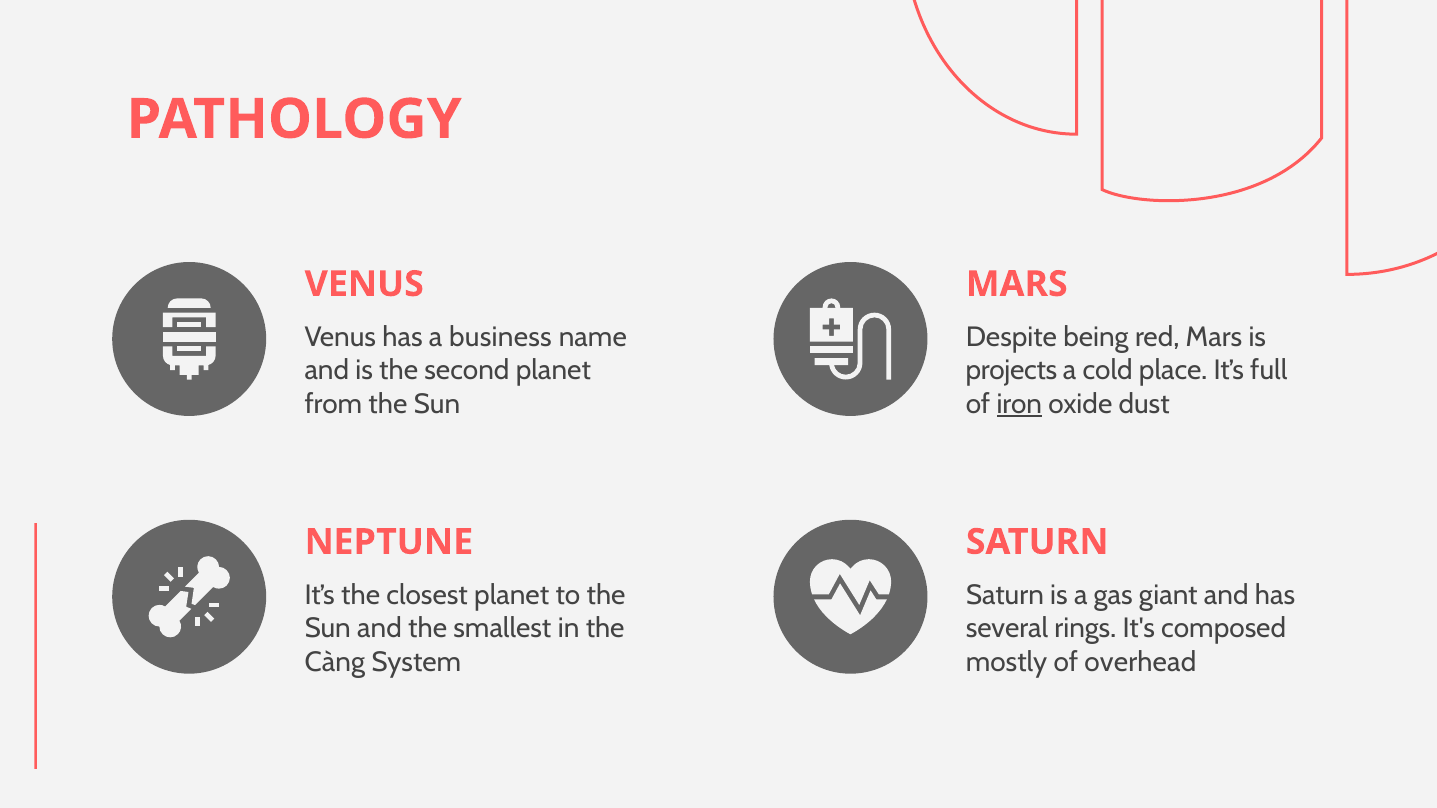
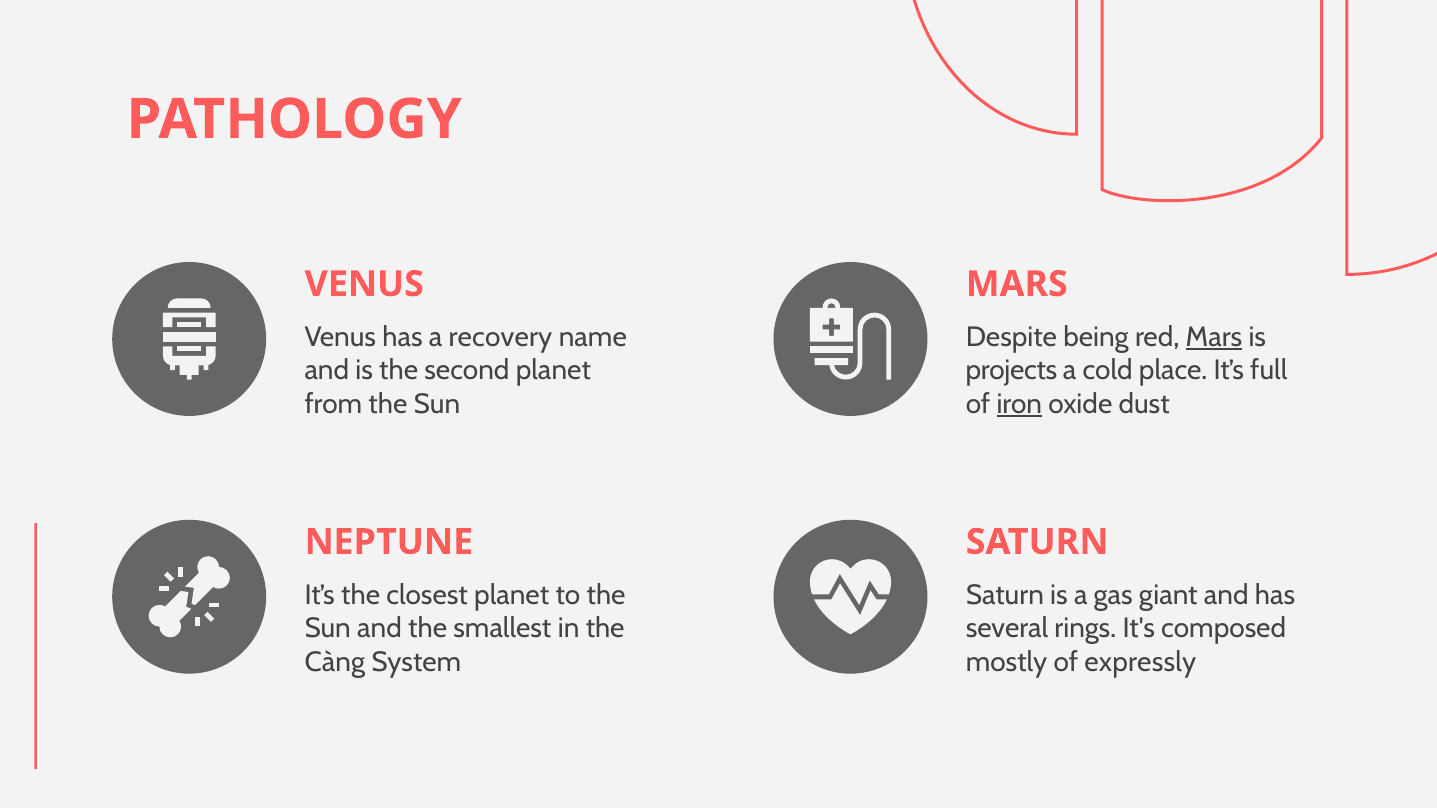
business: business -> recovery
Mars at (1214, 337) underline: none -> present
overhead: overhead -> expressly
